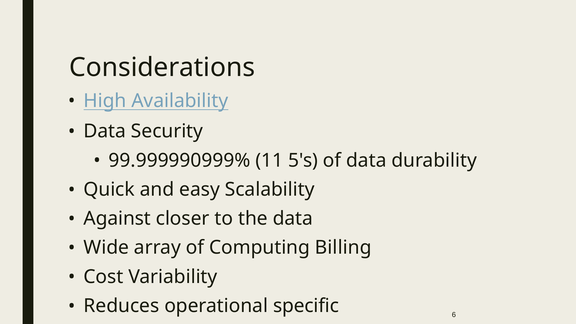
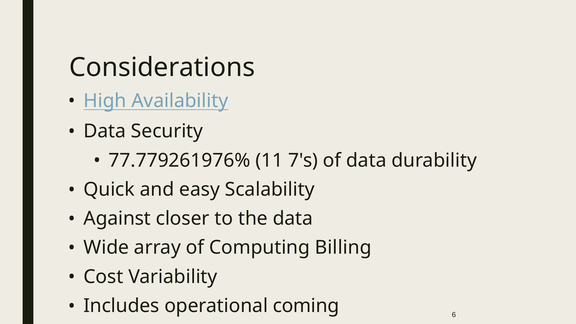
99.999990999%: 99.999990999% -> 77.779261976%
5's: 5's -> 7's
Reduces: Reduces -> Includes
specific: specific -> coming
